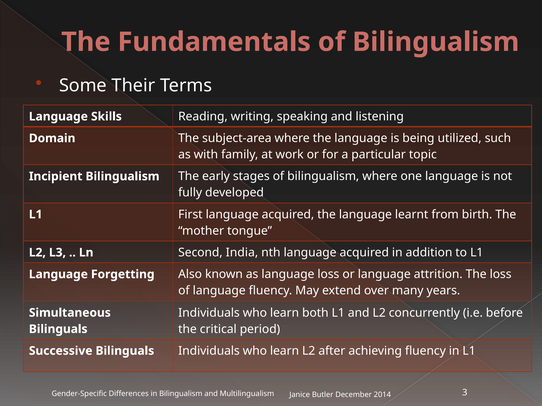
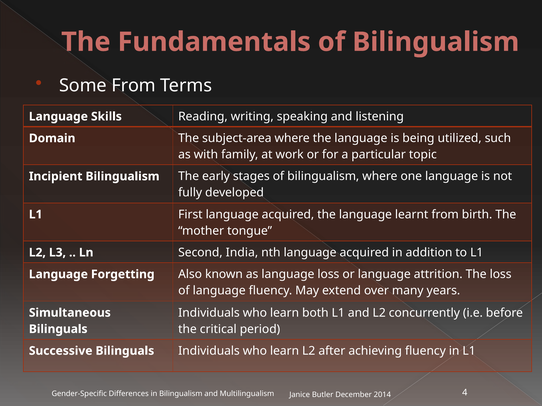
Some Their: Their -> From
3: 3 -> 4
